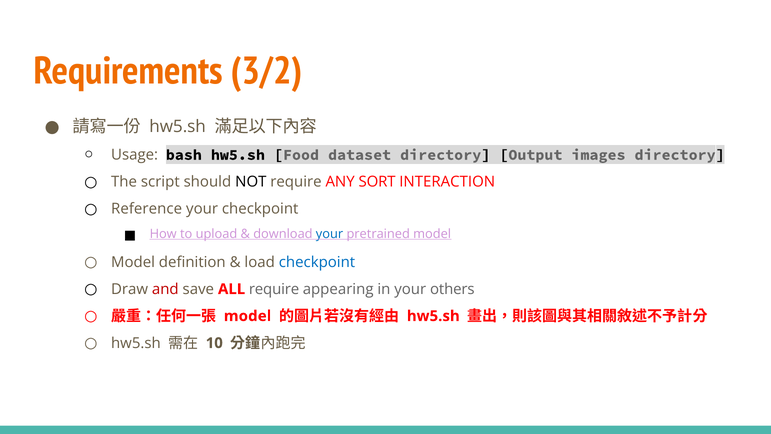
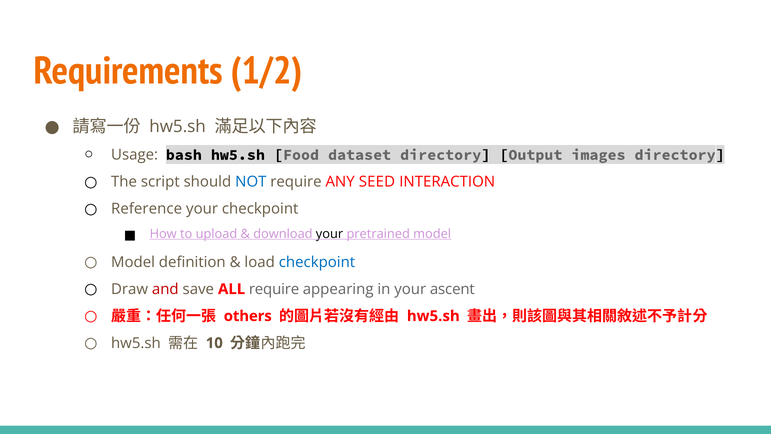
3/2: 3/2 -> 1/2
NOT colour: black -> blue
SORT: SORT -> SEED
your at (330, 234) colour: blue -> black
others: others -> ascent
model at (248, 316): model -> others
